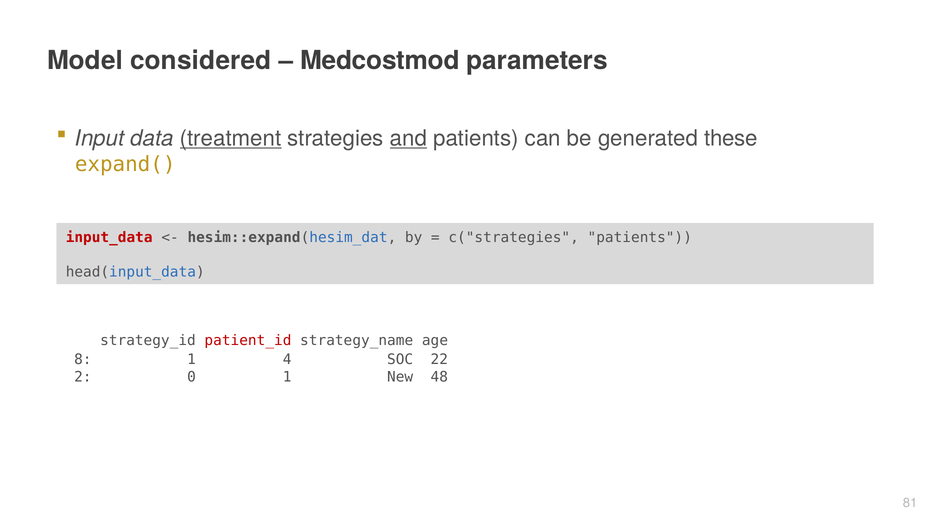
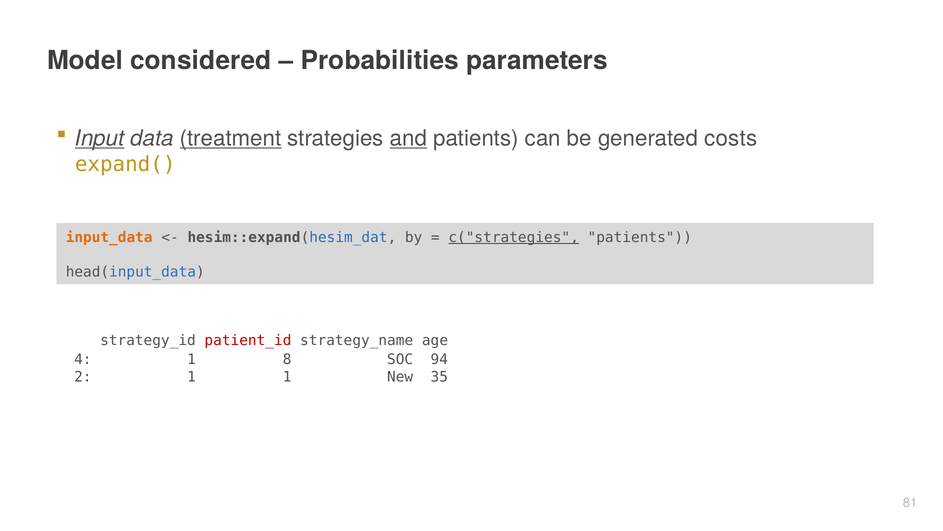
Medcostmod: Medcostmod -> Probabilities
Input underline: none -> present
these: these -> costs
input_data colour: red -> orange
c("strategies underline: none -> present
8: 8 -> 4
4: 4 -> 8
22: 22 -> 94
2 0: 0 -> 1
48: 48 -> 35
